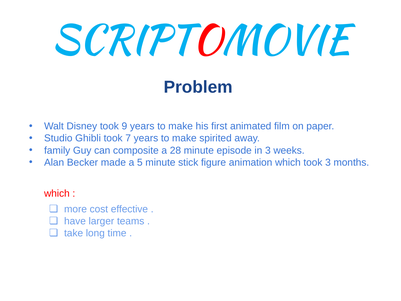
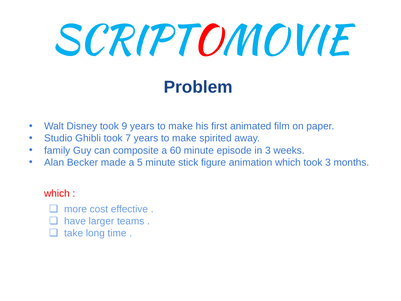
28: 28 -> 60
